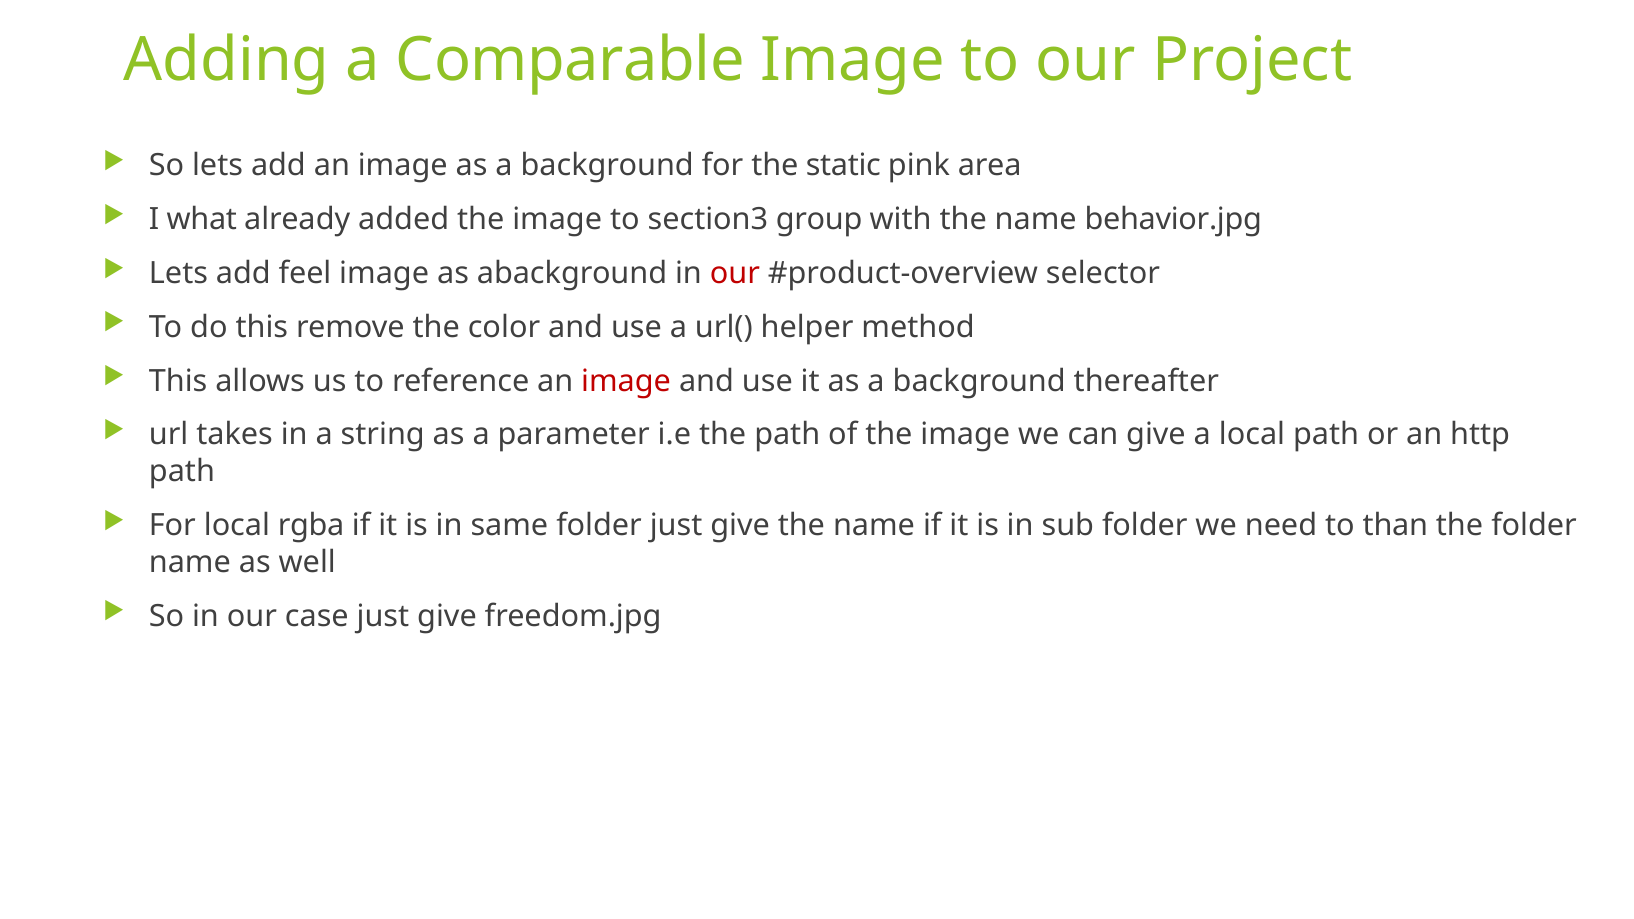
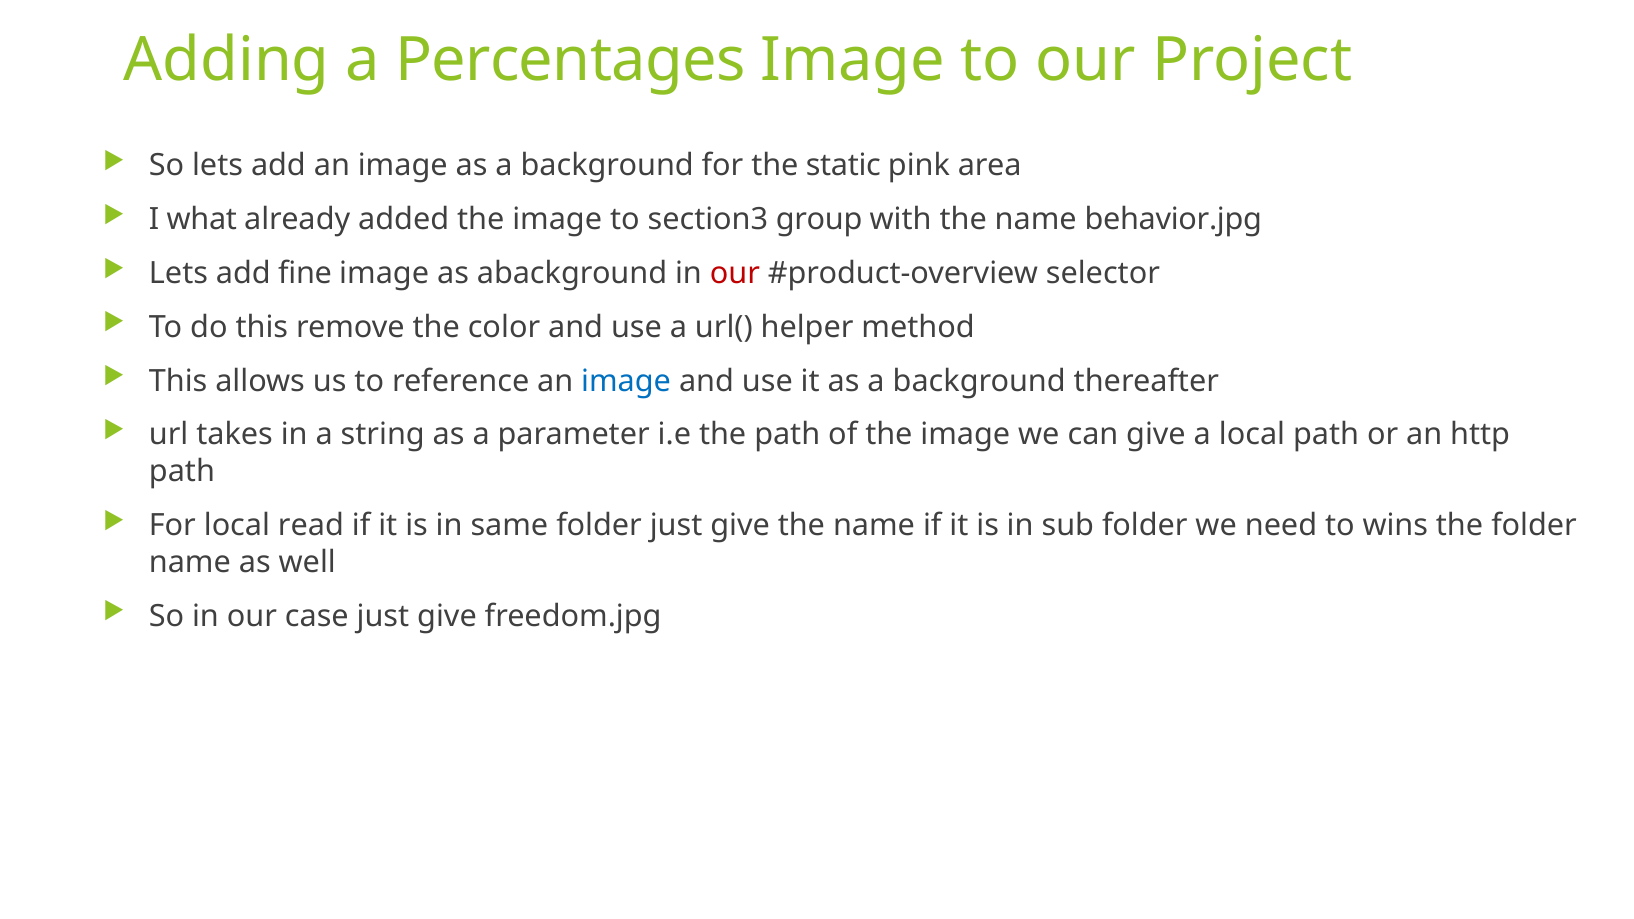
Comparable: Comparable -> Percentages
feel: feel -> fine
image at (626, 381) colour: red -> blue
rgba: rgba -> read
than: than -> wins
